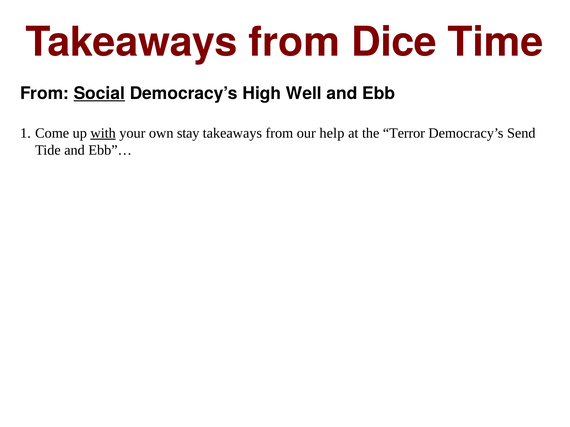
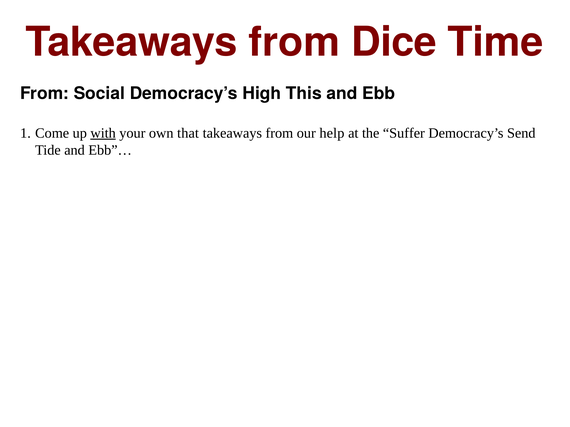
Social underline: present -> none
Well: Well -> This
stay: stay -> that
Terror: Terror -> Suffer
